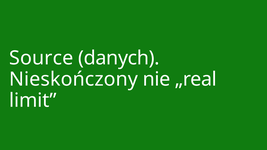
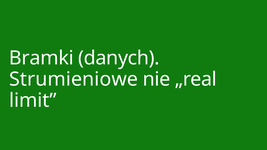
Source: Source -> Bramki
Nieskończony: Nieskończony -> Strumieniowe
